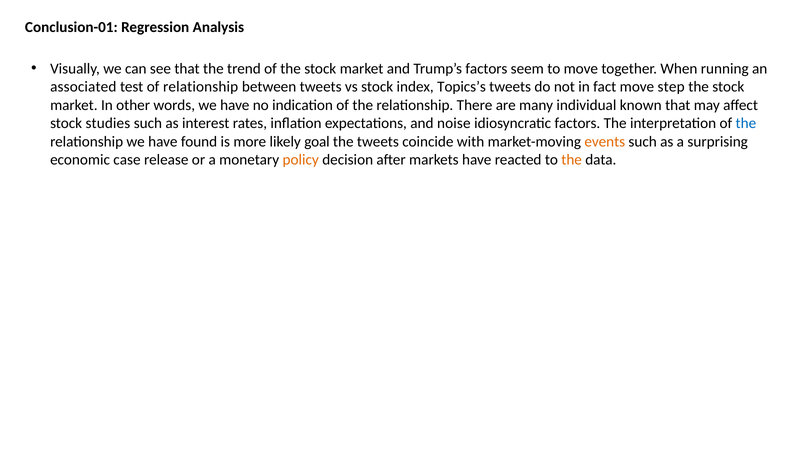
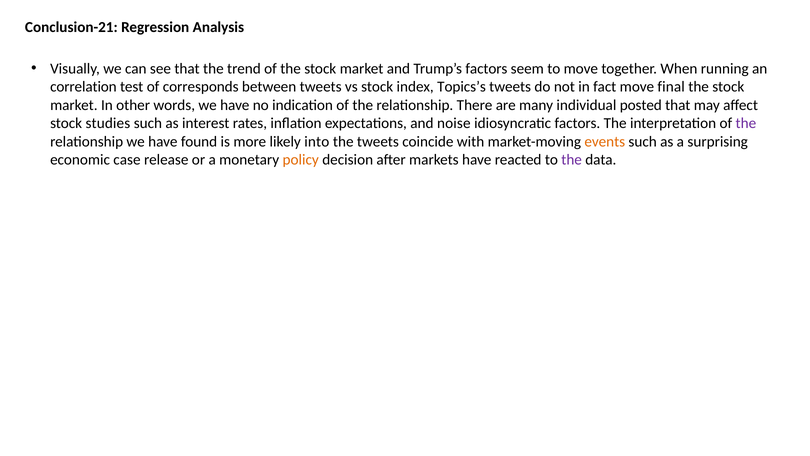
Conclusion-01: Conclusion-01 -> Conclusion-21
associated: associated -> correlation
of relationship: relationship -> corresponds
step: step -> final
known: known -> posted
the at (746, 123) colour: blue -> purple
goal: goal -> into
the at (572, 160) colour: orange -> purple
